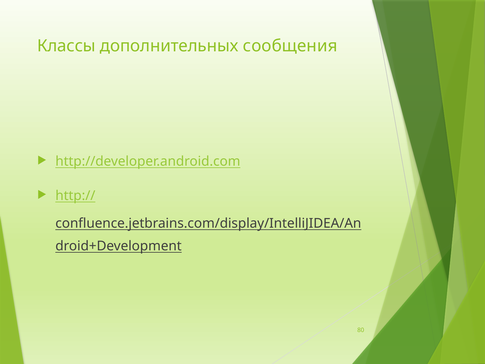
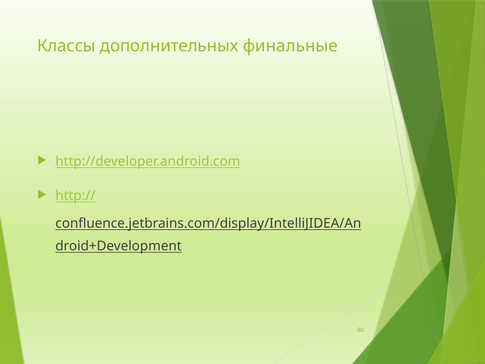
сообщения: сообщения -> финальные
